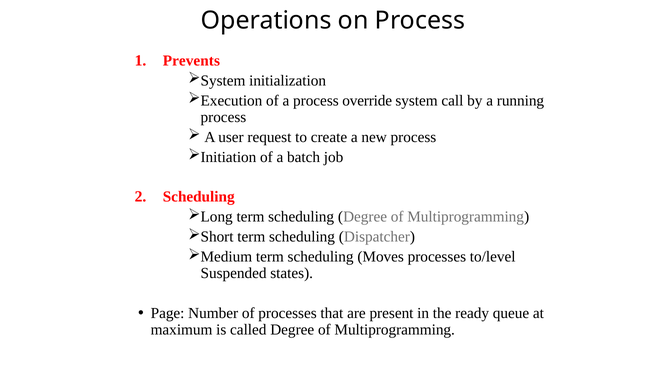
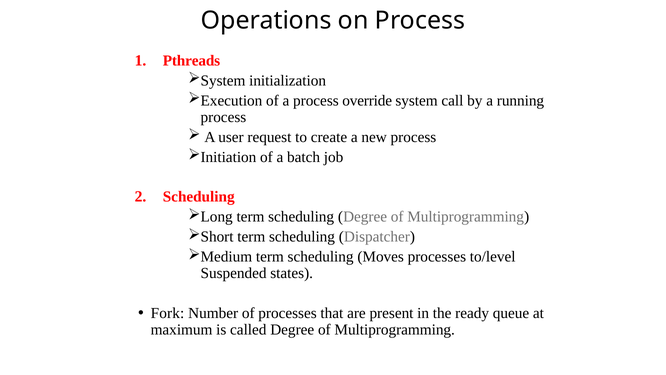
Prevents: Prevents -> Pthreads
Page: Page -> Fork
